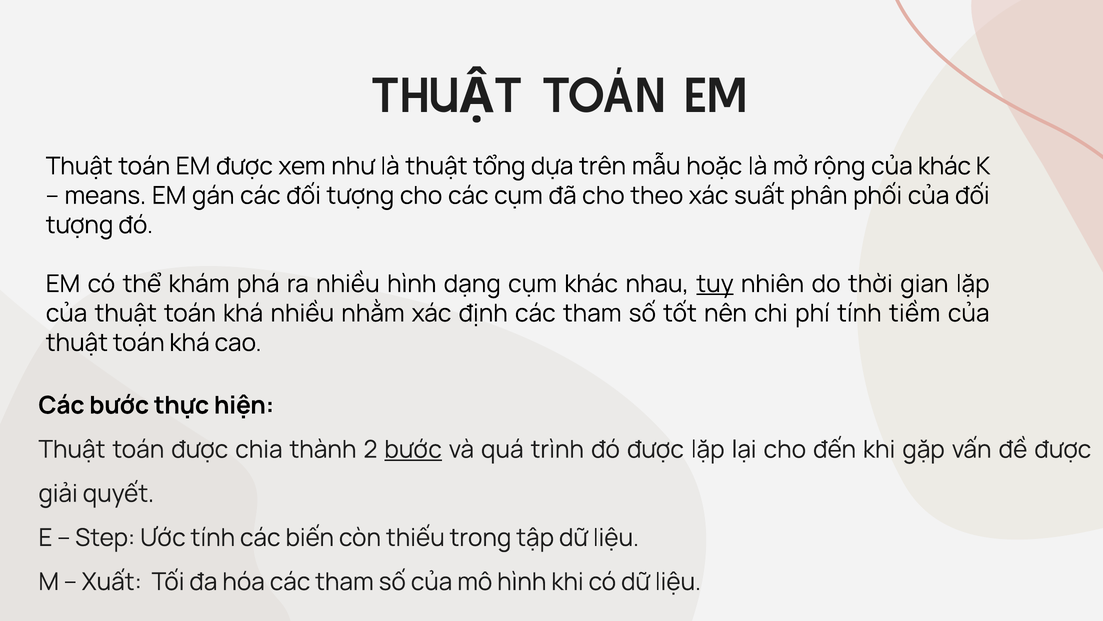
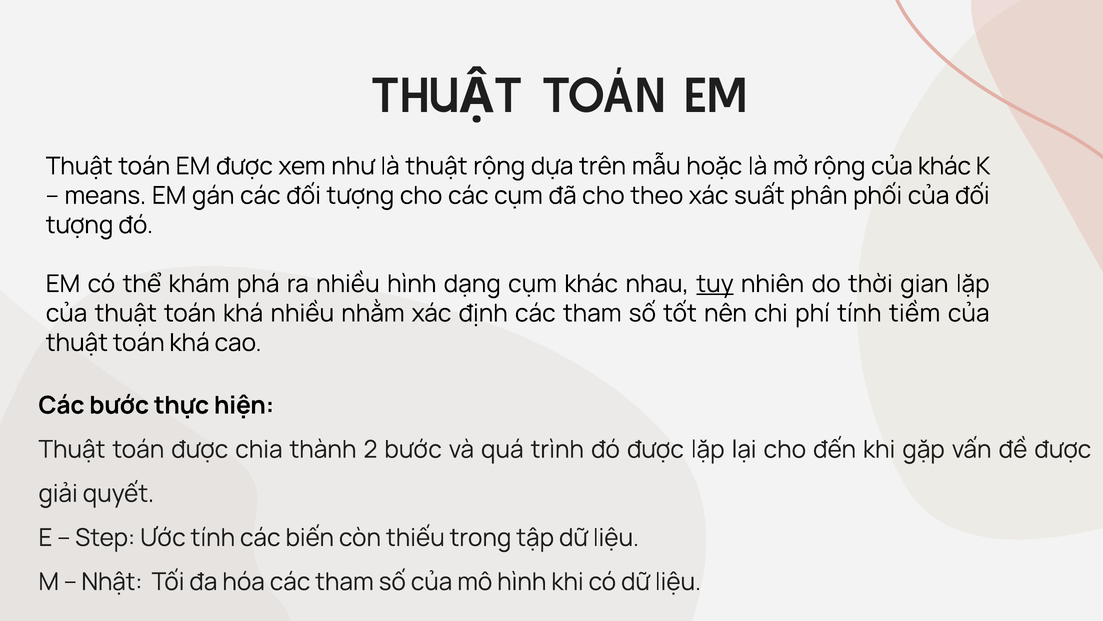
thuật tổng: tổng -> rộng
bước at (413, 449) underline: present -> none
Xuất: Xuất -> Nhật
